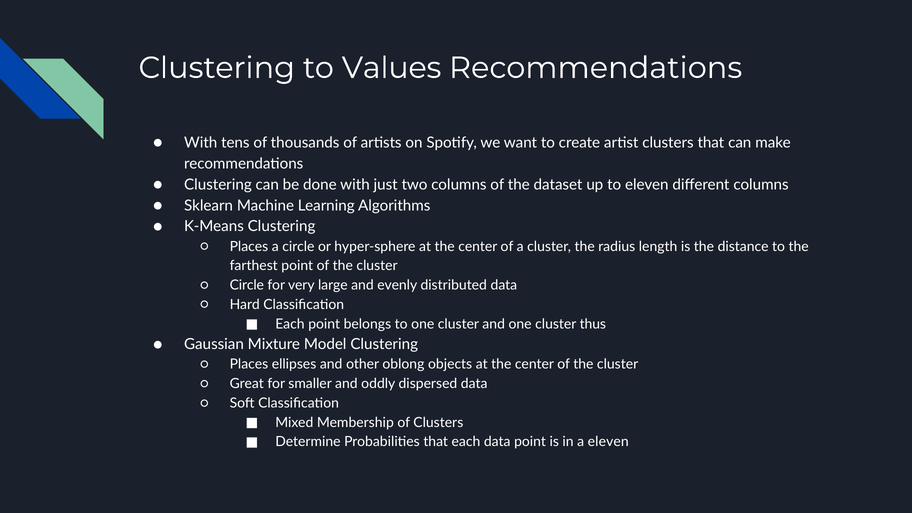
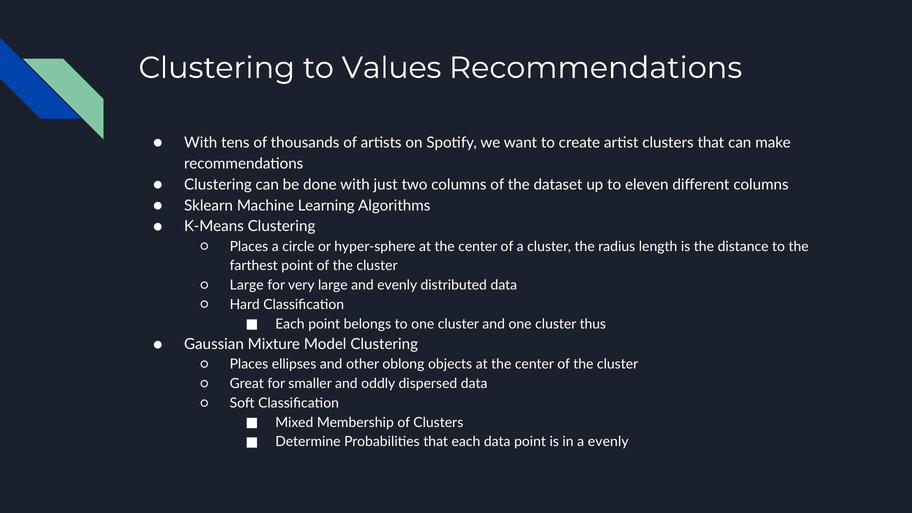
Circle at (247, 285): Circle -> Large
a eleven: eleven -> evenly
